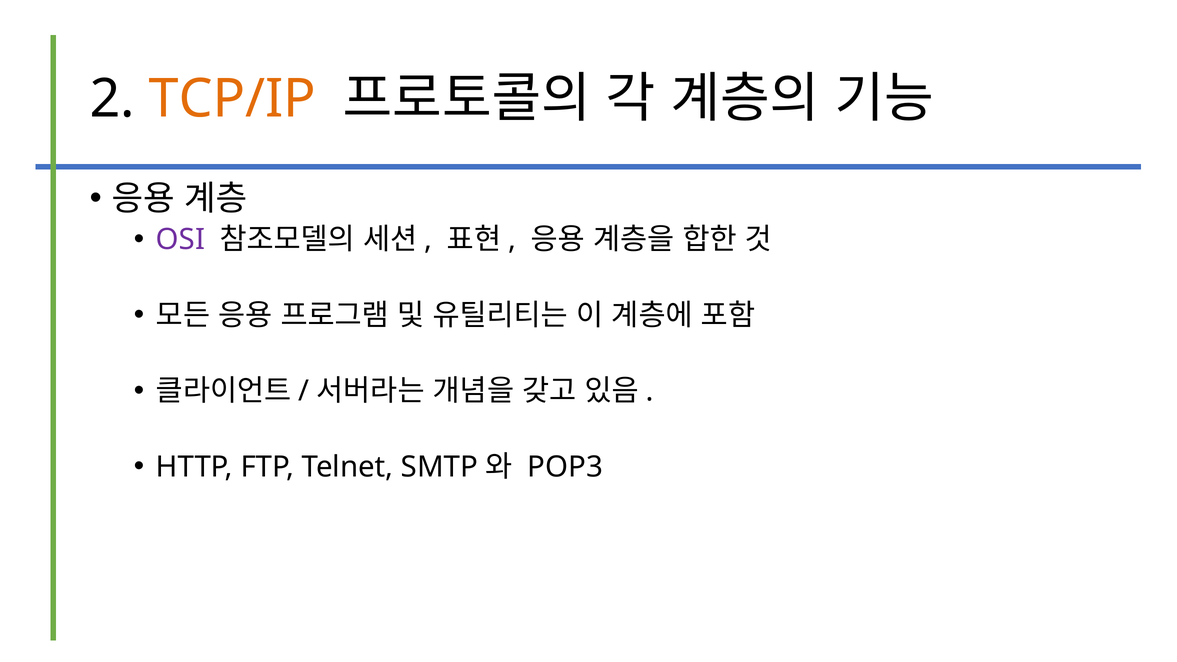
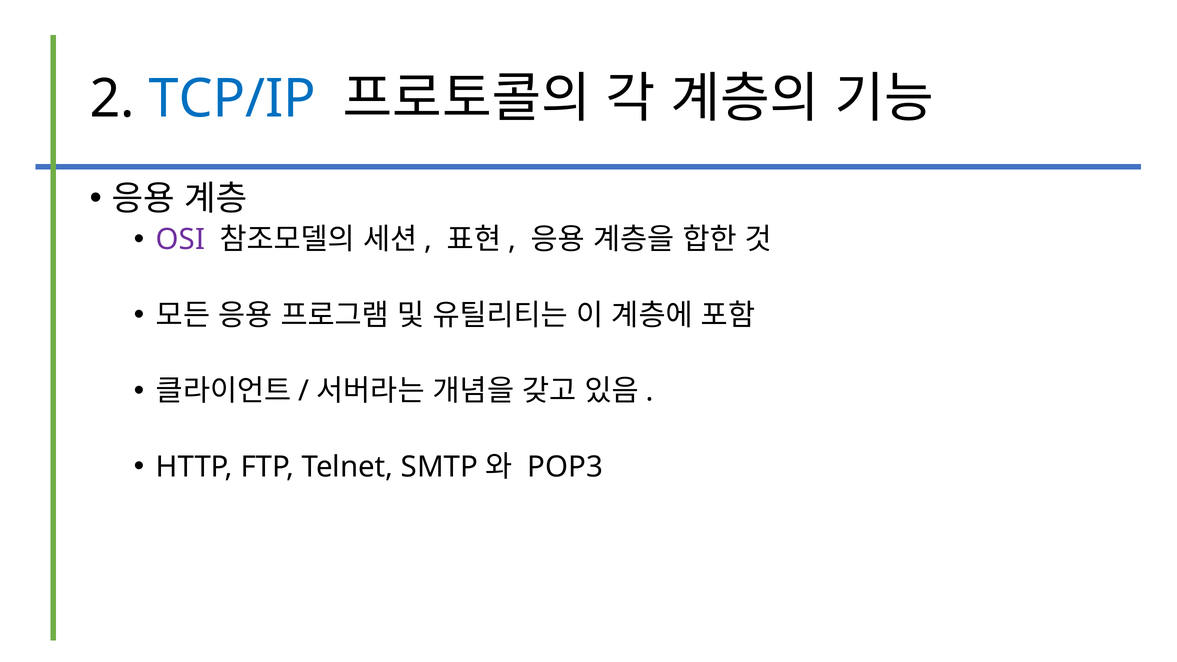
TCP/IP colour: orange -> blue
